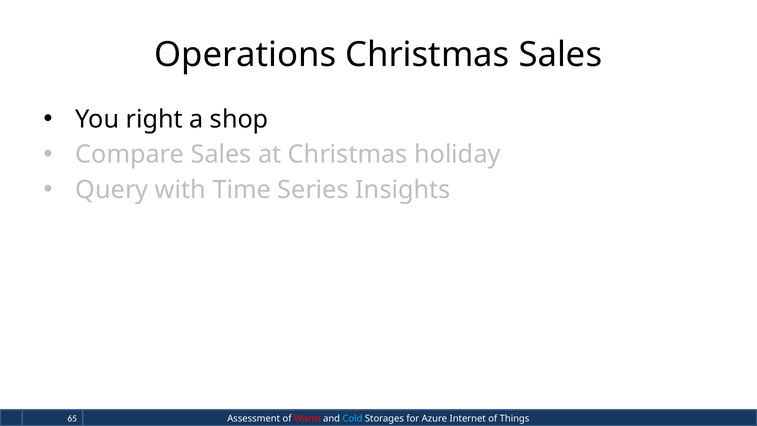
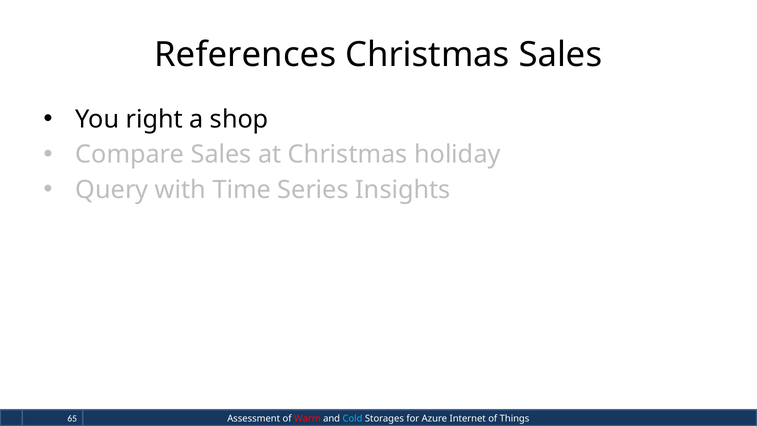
Operations: Operations -> References
